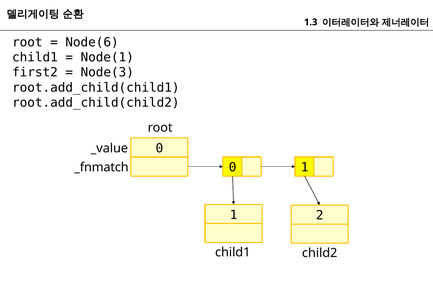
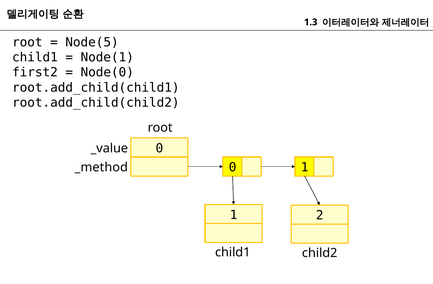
Node(6: Node(6 -> Node(5
Node(3: Node(3 -> Node(0
_fnmatch: _fnmatch -> _method
